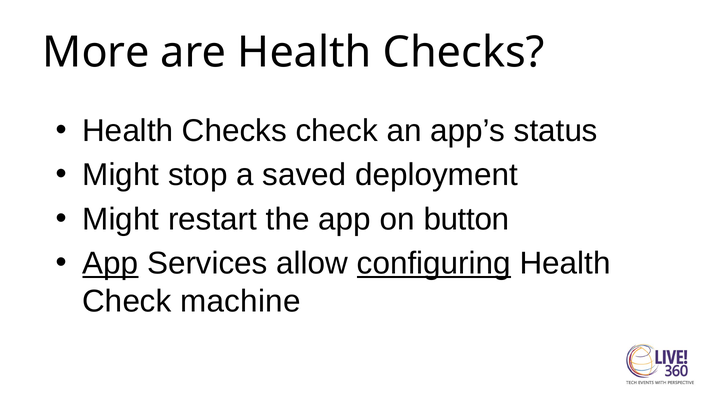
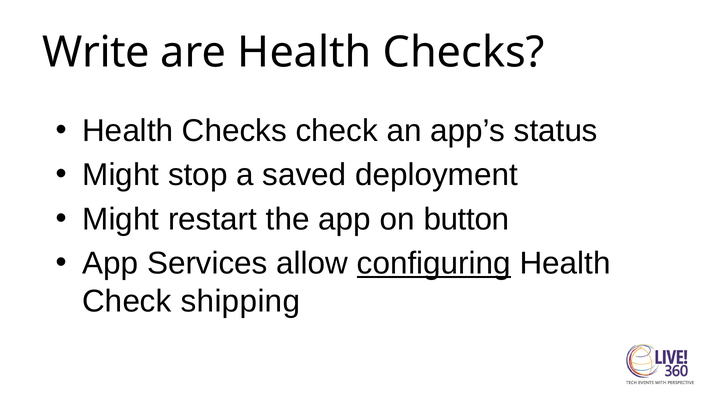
More: More -> Write
App at (110, 263) underline: present -> none
machine: machine -> shipping
